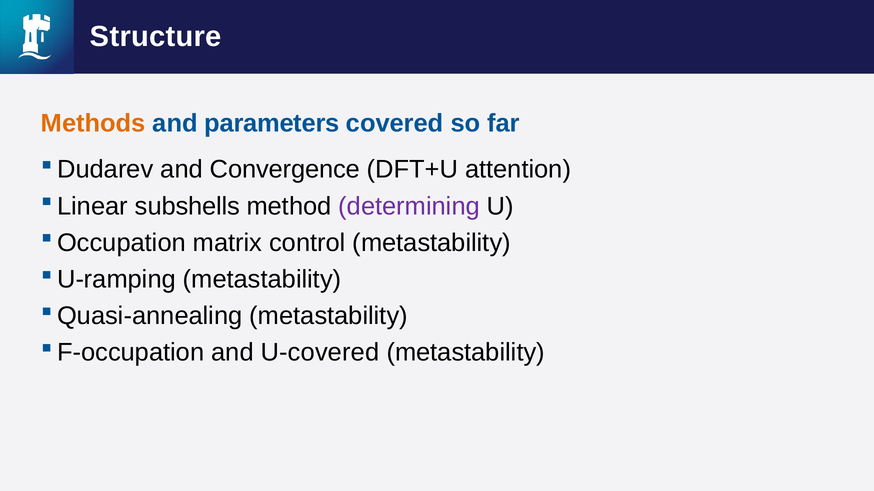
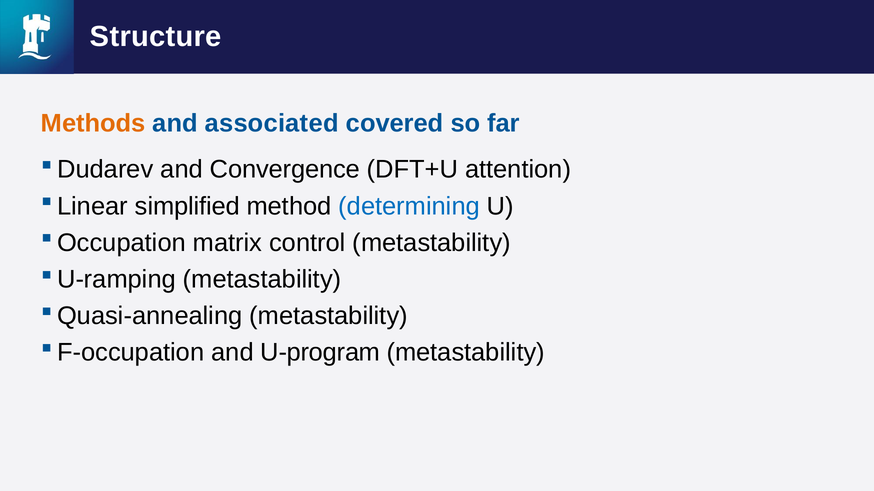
parameters: parameters -> associated
subshells: subshells -> simplified
determining colour: purple -> blue
U-covered: U-covered -> U-program
